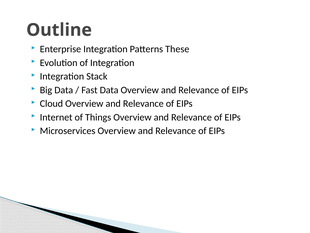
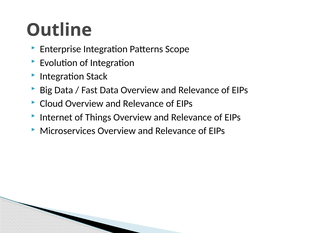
These: These -> Scope
